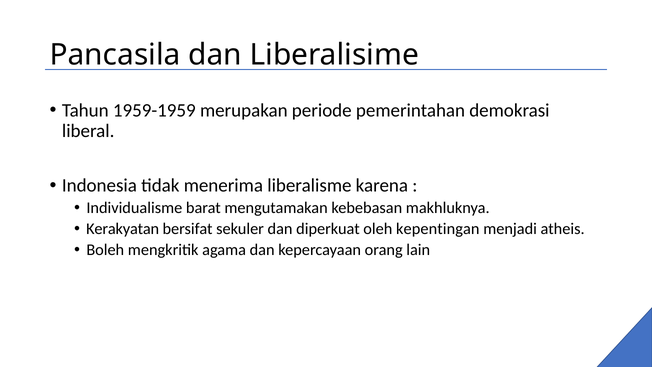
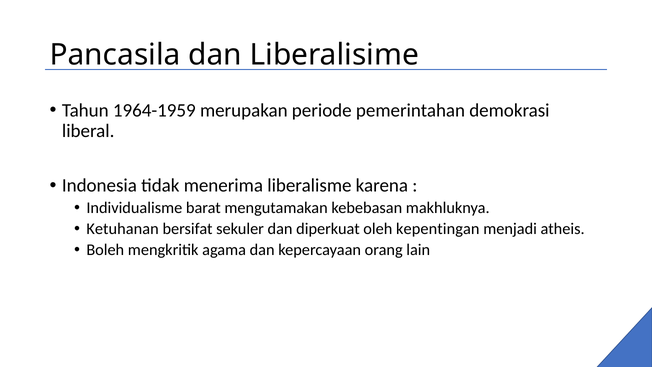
1959-1959: 1959-1959 -> 1964-1959
Kerakyatan: Kerakyatan -> Ketuhanan
